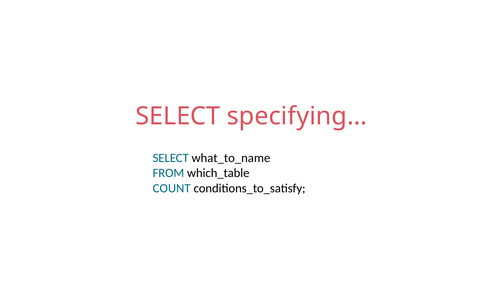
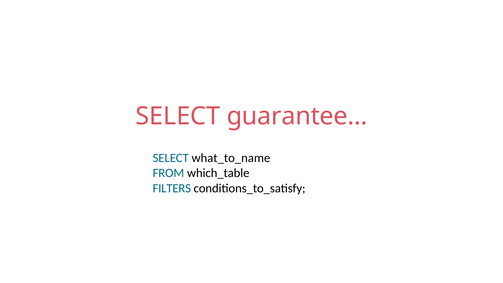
specifying…: specifying… -> guarantee…
COUNT: COUNT -> FILTERS
